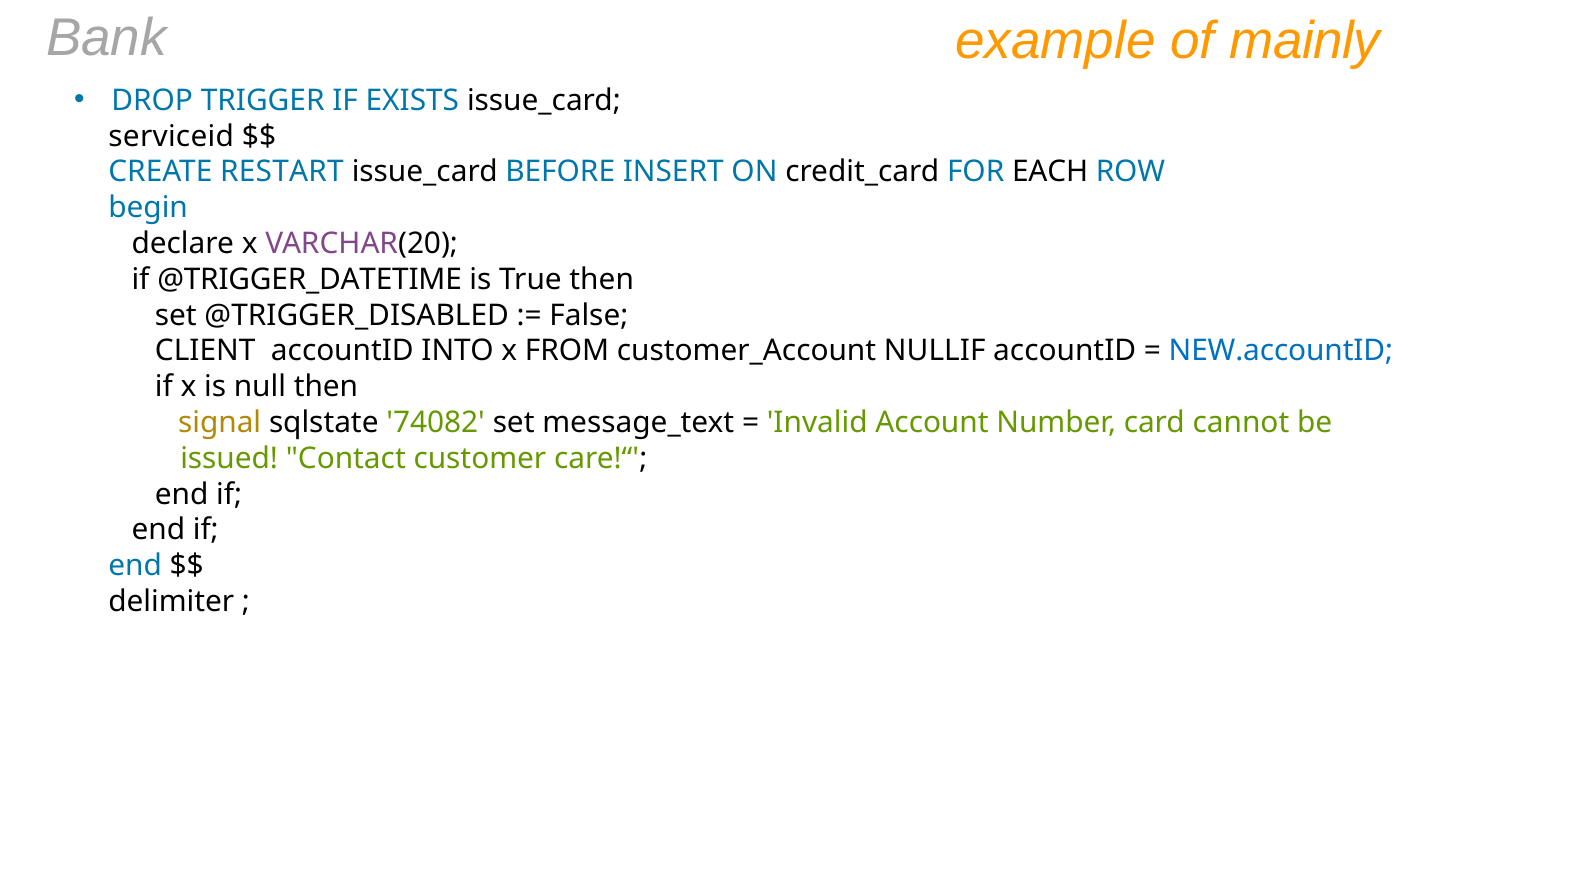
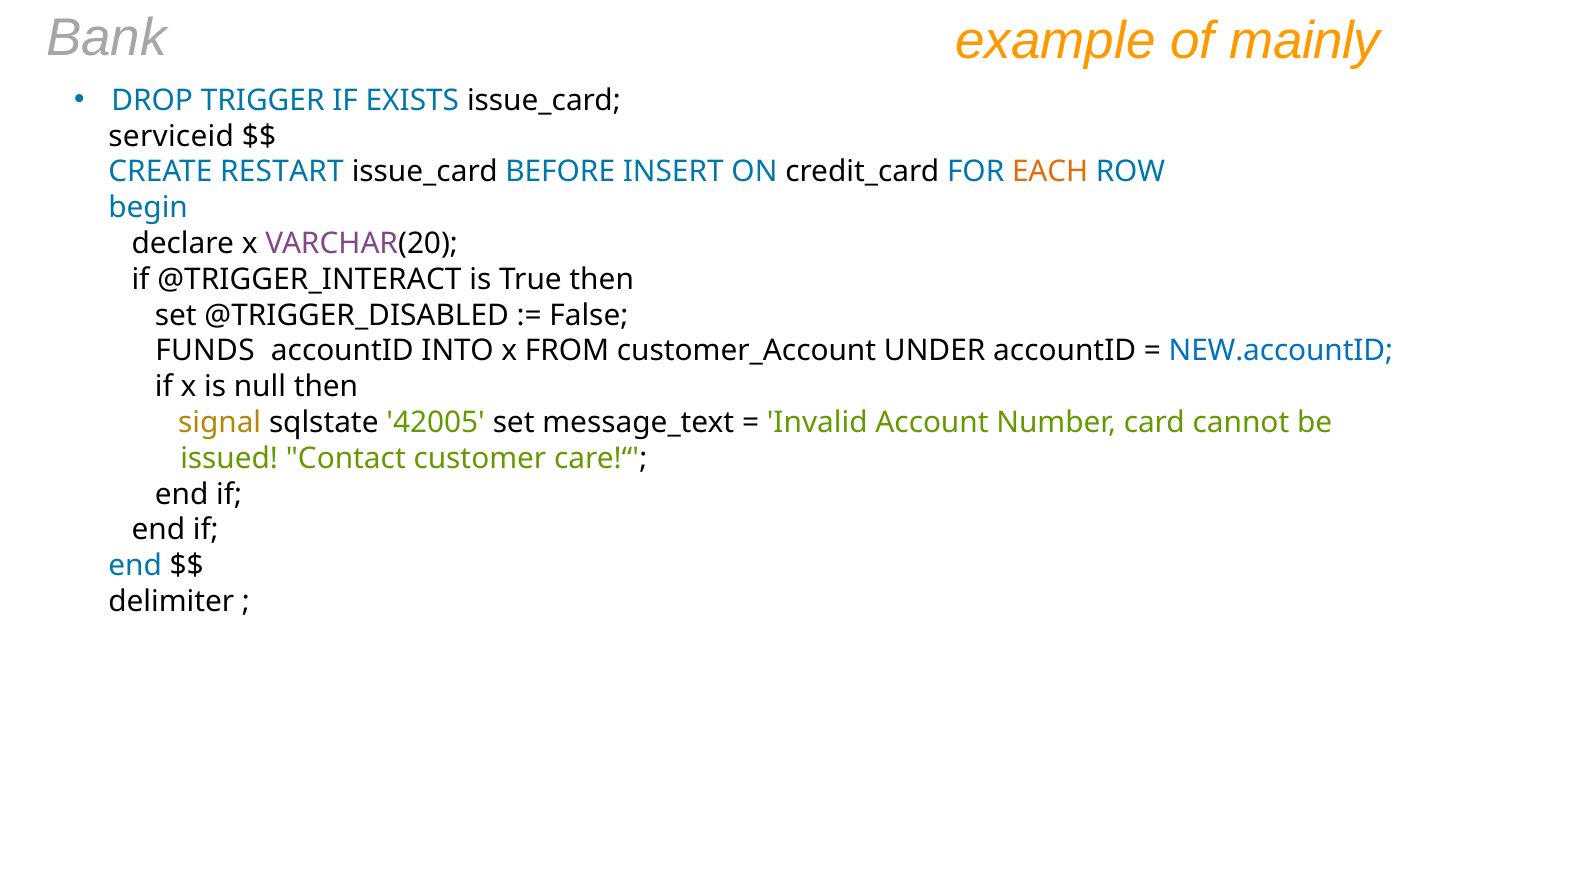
EACH colour: black -> orange
@TRIGGER_DATETIME: @TRIGGER_DATETIME -> @TRIGGER_INTERACT
CLIENT: CLIENT -> FUNDS
NULLIF: NULLIF -> UNDER
74082: 74082 -> 42005
